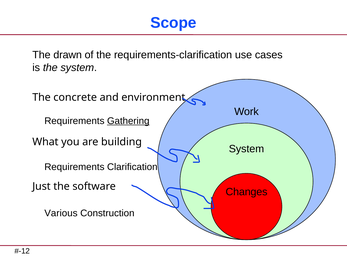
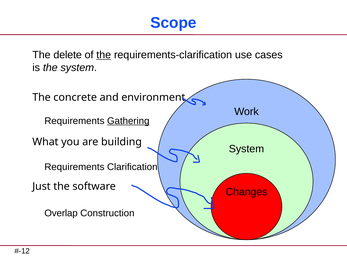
drawn: drawn -> delete
the at (104, 55) underline: none -> present
Various: Various -> Overlap
